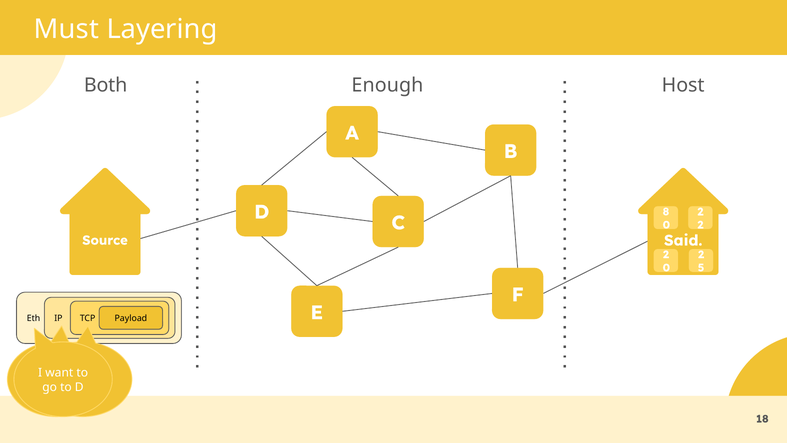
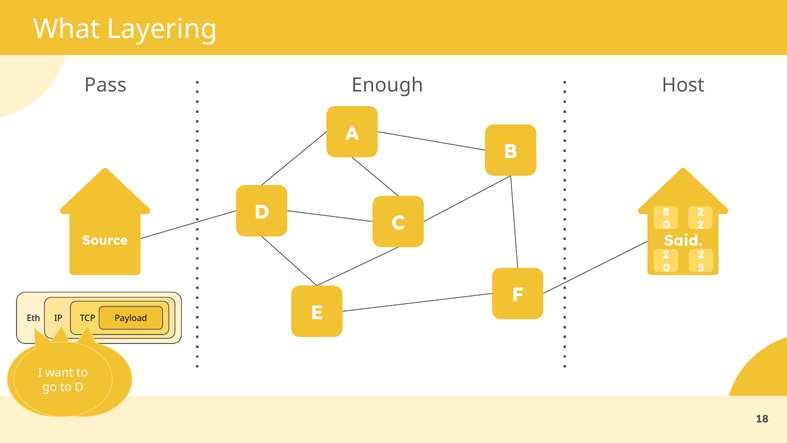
Must: Must -> What
Both: Both -> Pass
